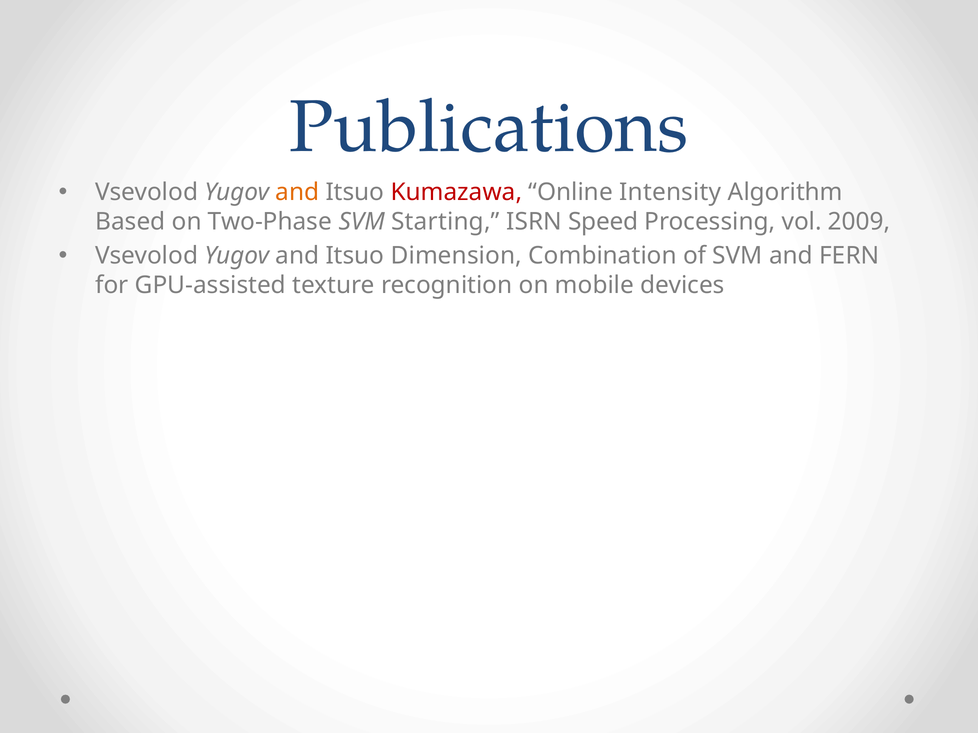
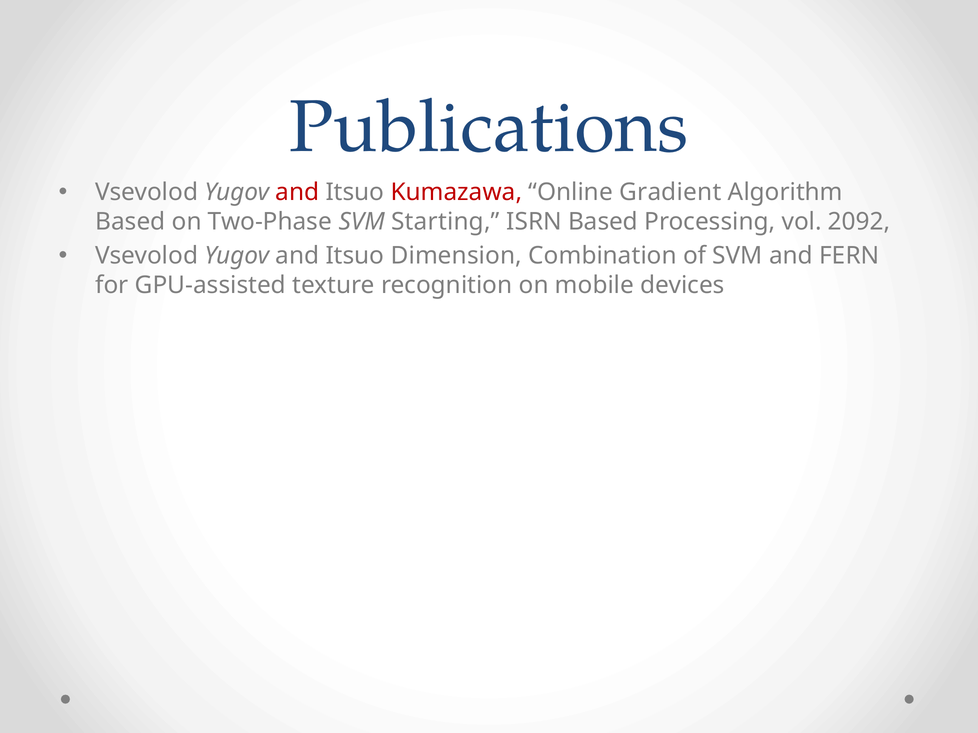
and at (297, 192) colour: orange -> red
Intensity: Intensity -> Gradient
ISRN Speed: Speed -> Based
2009: 2009 -> 2092
